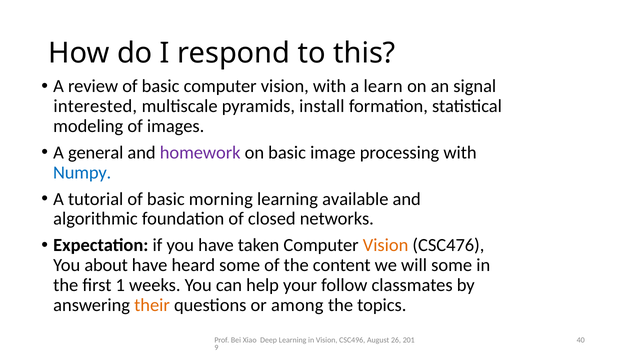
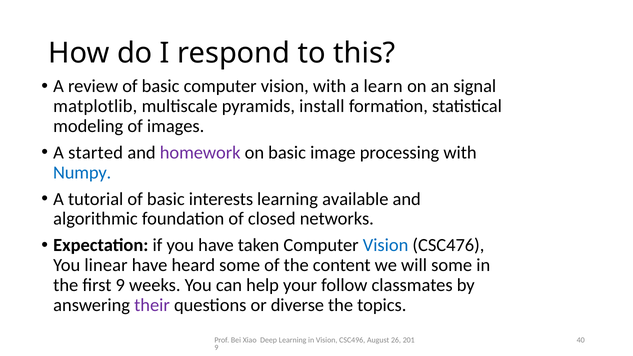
interested: interested -> matplotlib
general: general -> started
morning: morning -> interests
Vision at (386, 245) colour: orange -> blue
about: about -> linear
first 1: 1 -> 9
their colour: orange -> purple
among: among -> diverse
